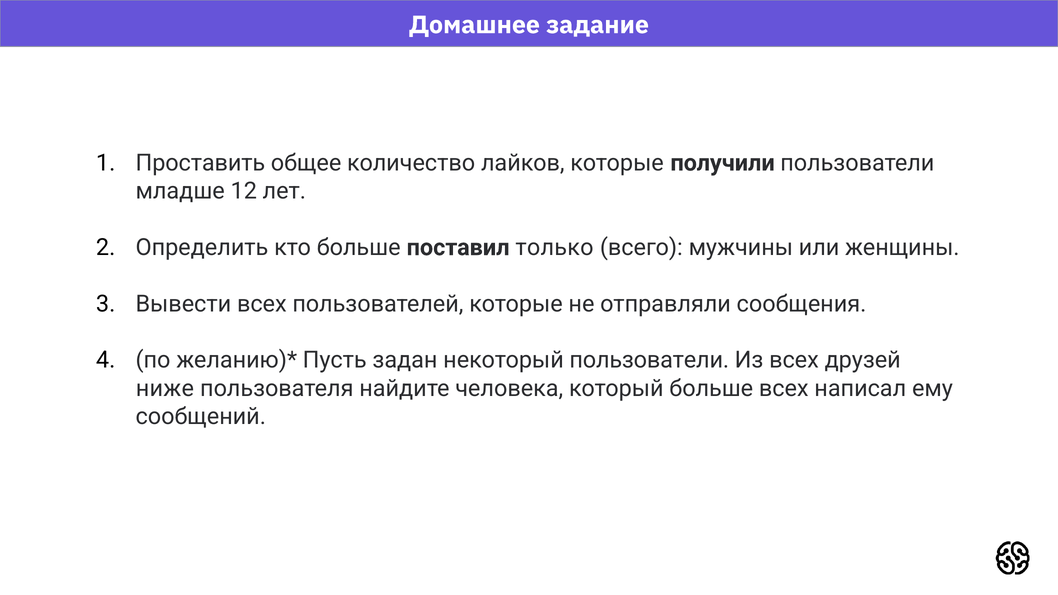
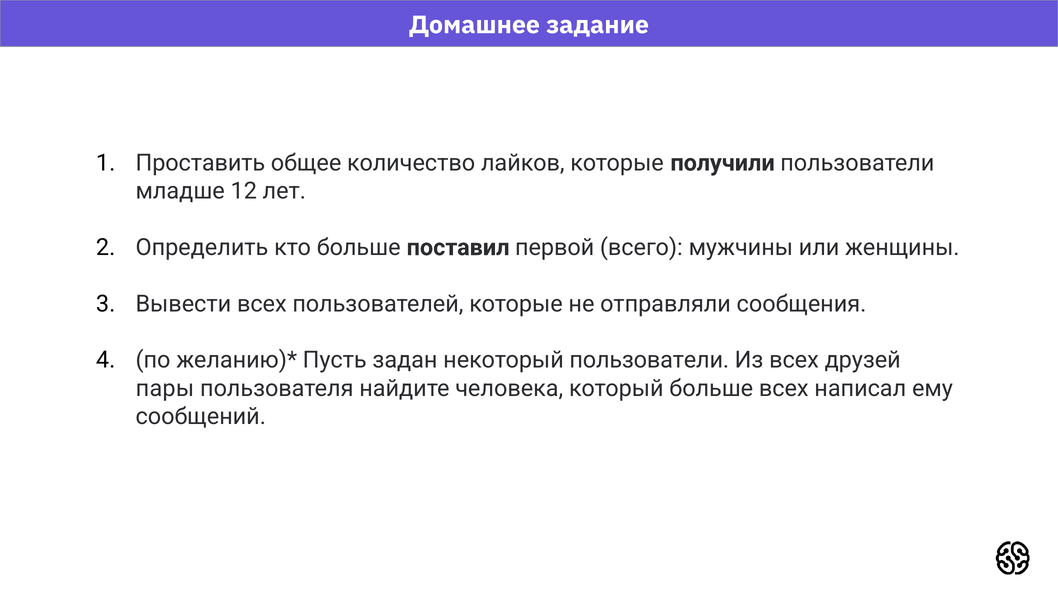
только: только -> первой
ниже: ниже -> пары
